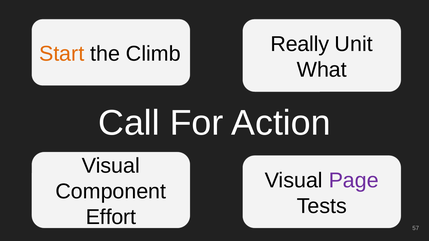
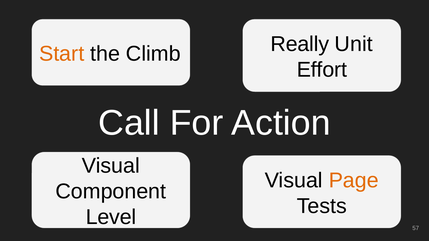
What: What -> Effort
Page colour: purple -> orange
Effort: Effort -> Level
